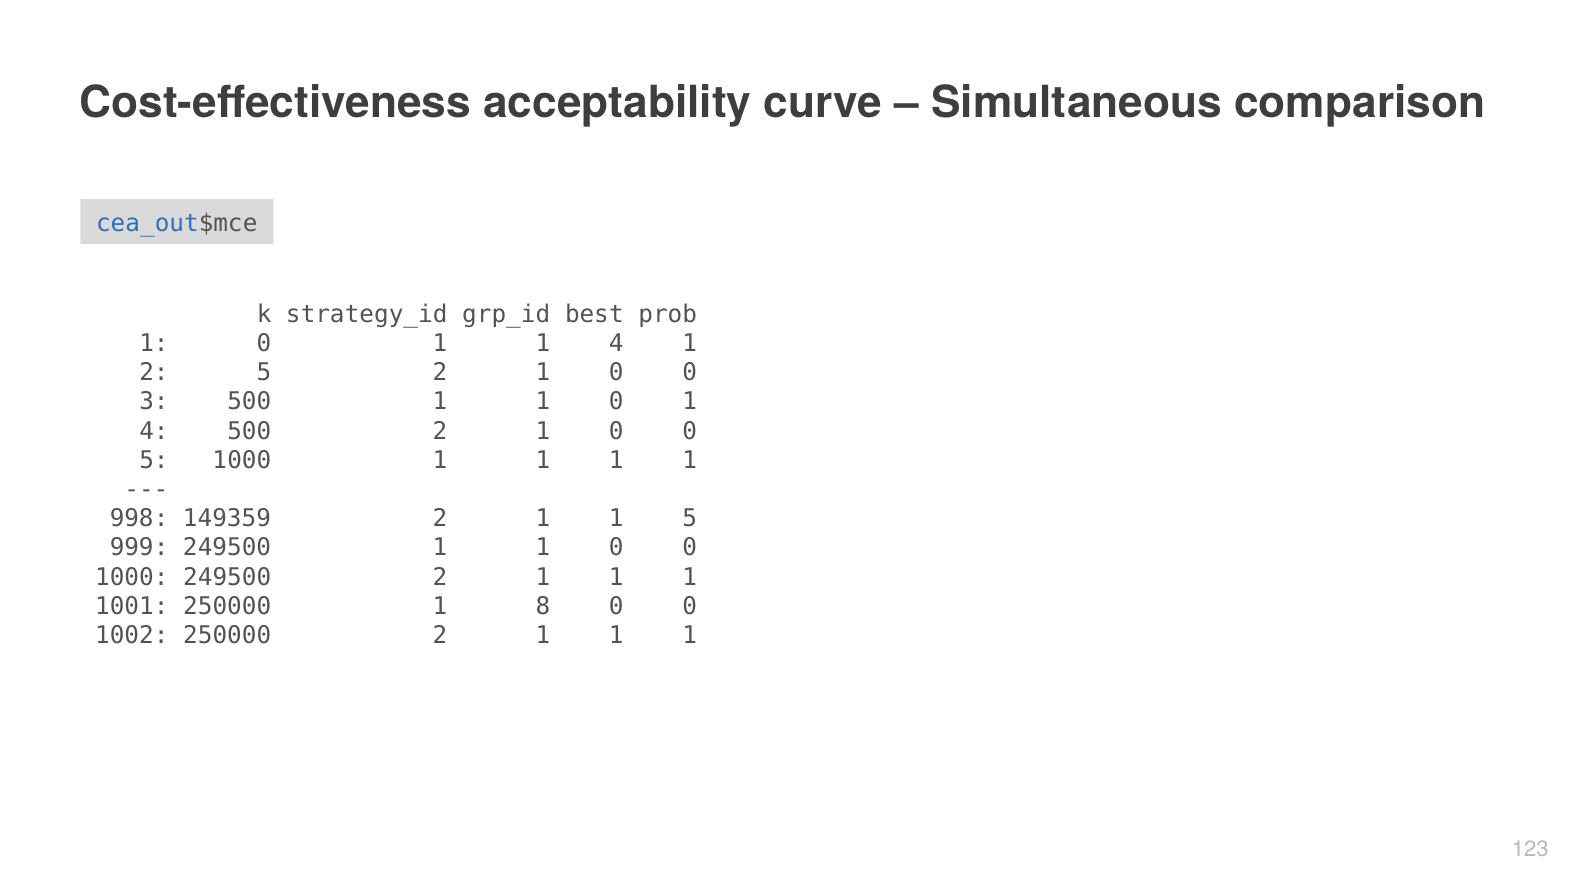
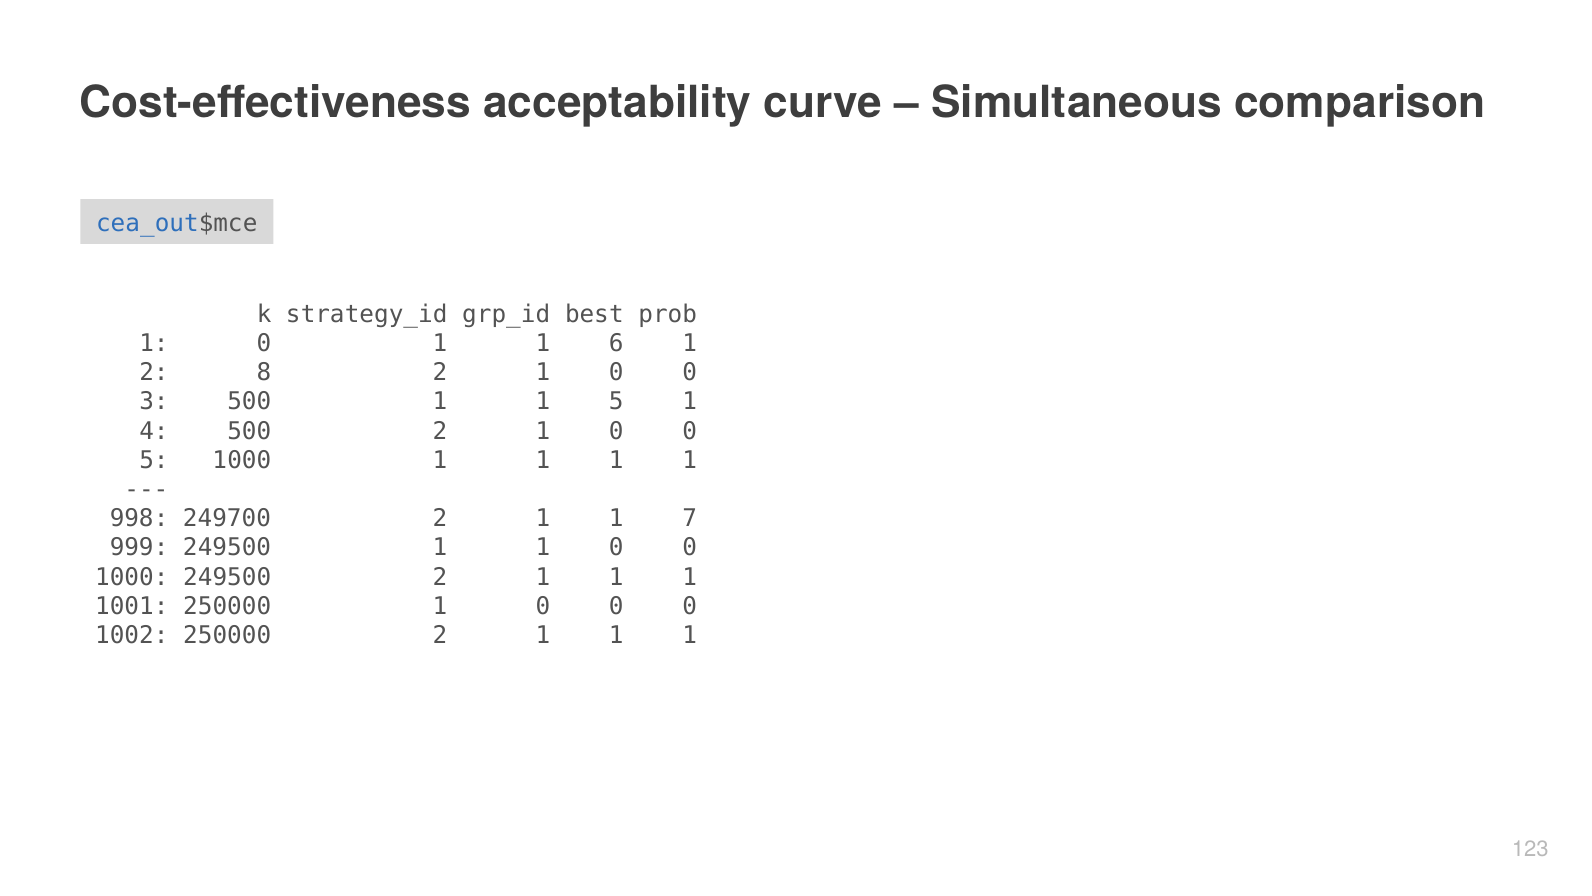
1 1 4: 4 -> 6
2 5: 5 -> 8
500 1 1 0: 0 -> 5
149359: 149359 -> 249700
1 5: 5 -> 7
250000 1 8: 8 -> 0
